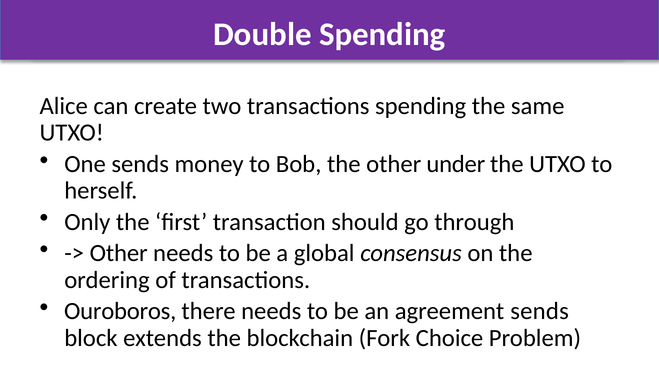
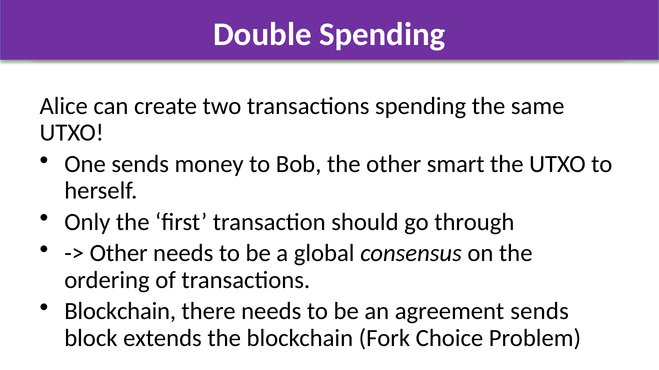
under: under -> smart
Ouroboros at (120, 312): Ouroboros -> Blockchain
